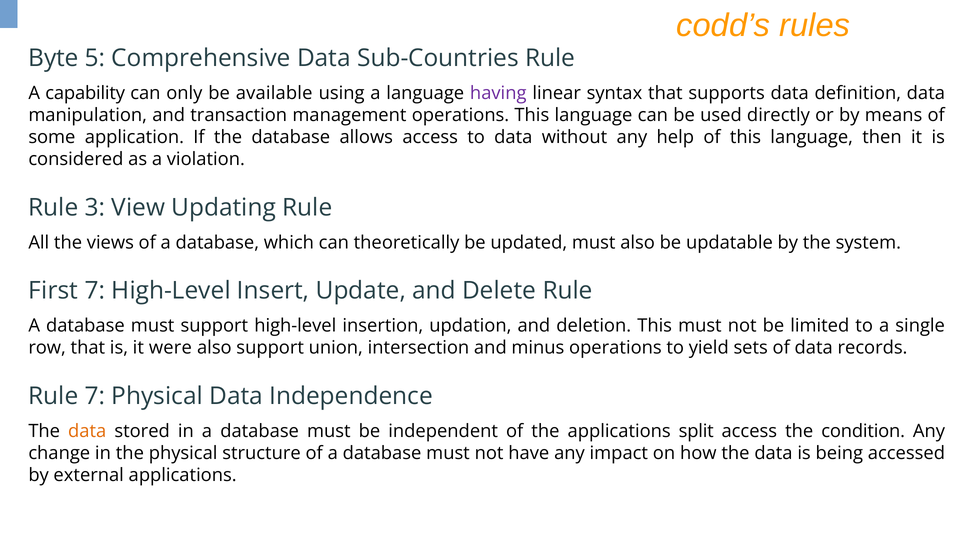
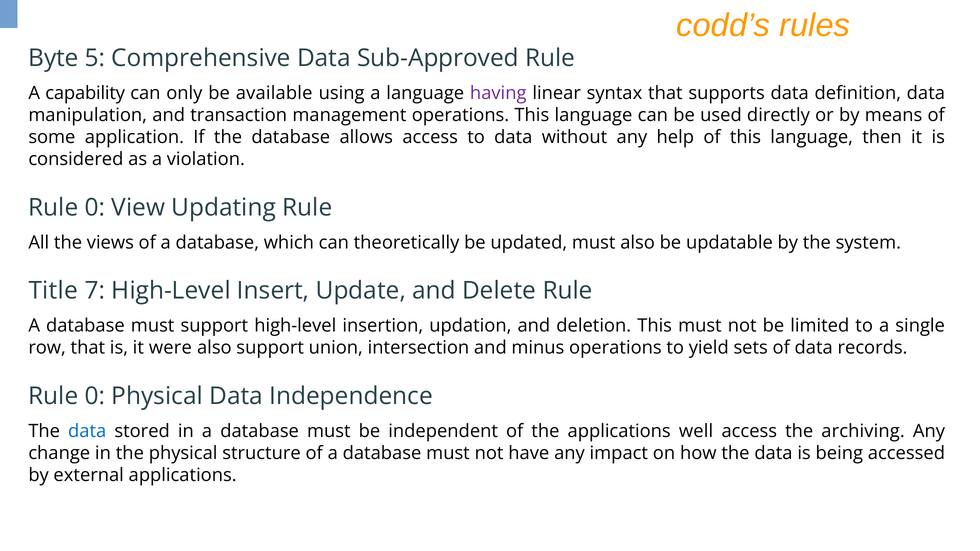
Sub-Countries: Sub-Countries -> Sub-Approved
3 at (95, 208): 3 -> 0
First: First -> Title
7 at (95, 396): 7 -> 0
data at (87, 431) colour: orange -> blue
split: split -> well
condition: condition -> archiving
